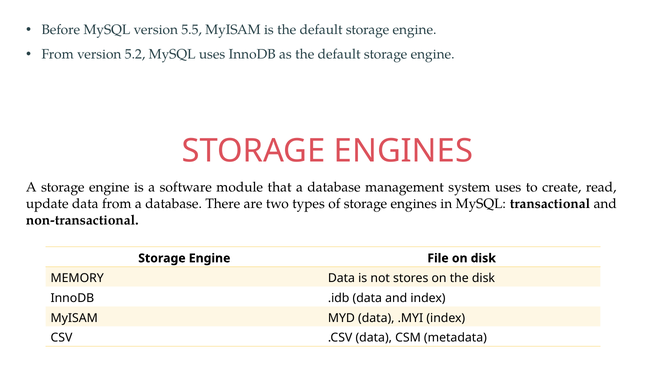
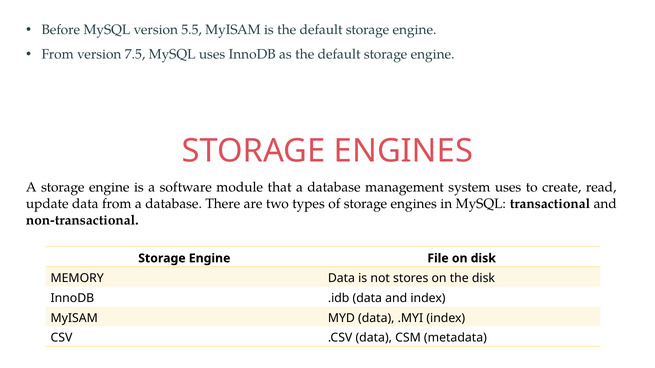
5.2: 5.2 -> 7.5
